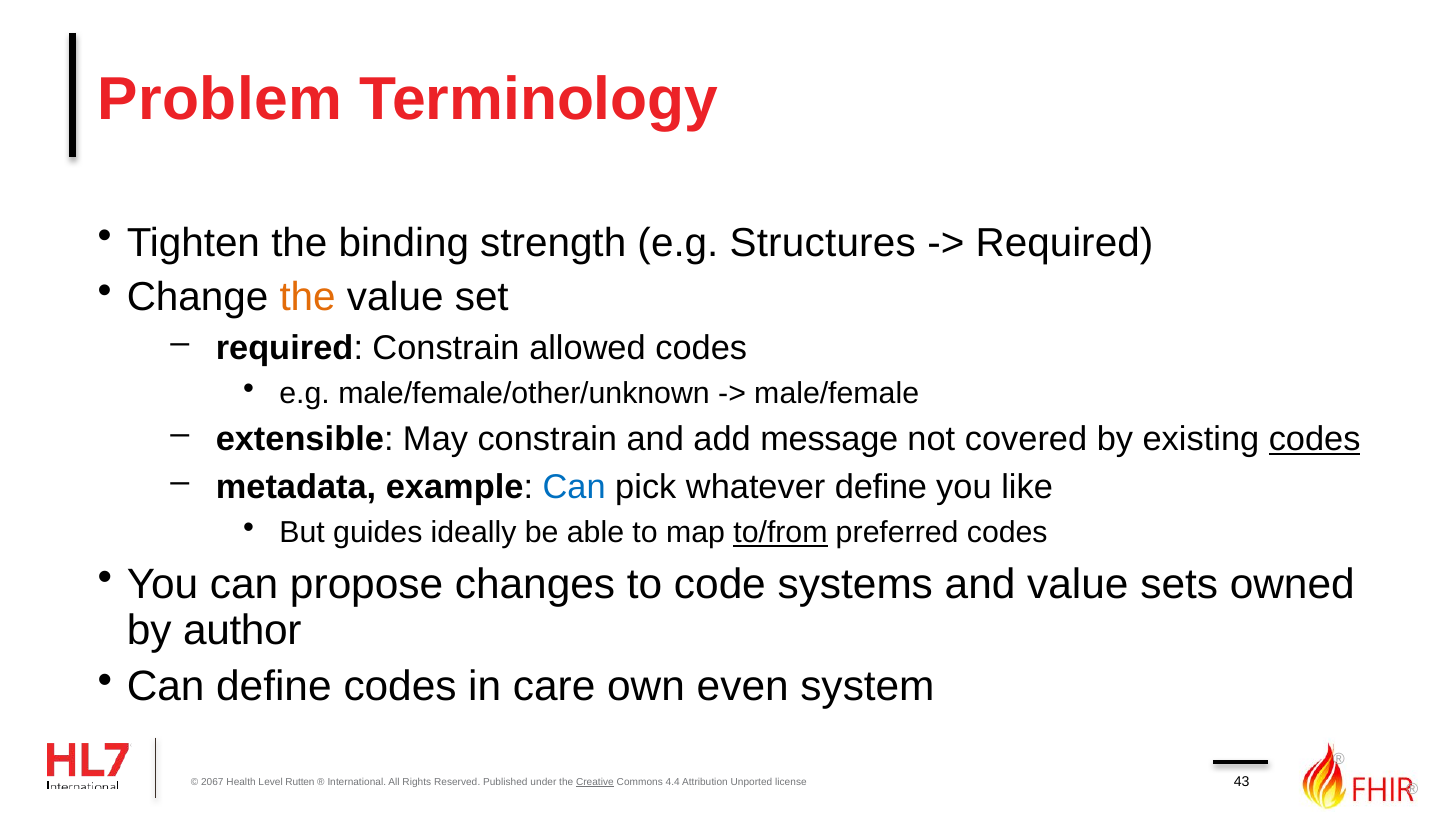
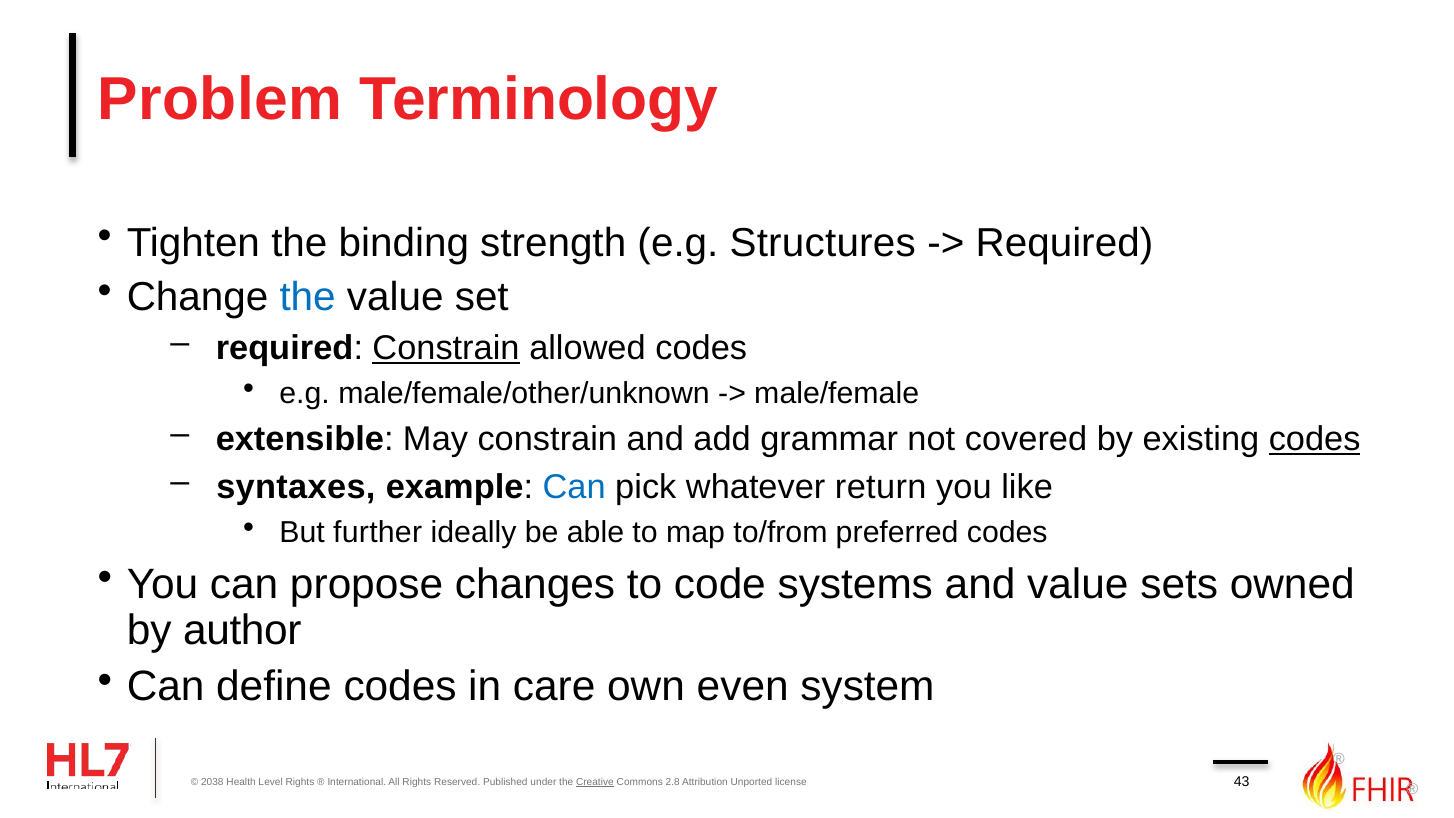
the at (308, 297) colour: orange -> blue
Constrain at (446, 348) underline: none -> present
message: message -> grammar
metadata: metadata -> syntaxes
whatever define: define -> return
guides: guides -> further
to/from underline: present -> none
2067: 2067 -> 2038
Level Rutten: Rutten -> Rights
4.4: 4.4 -> 2.8
